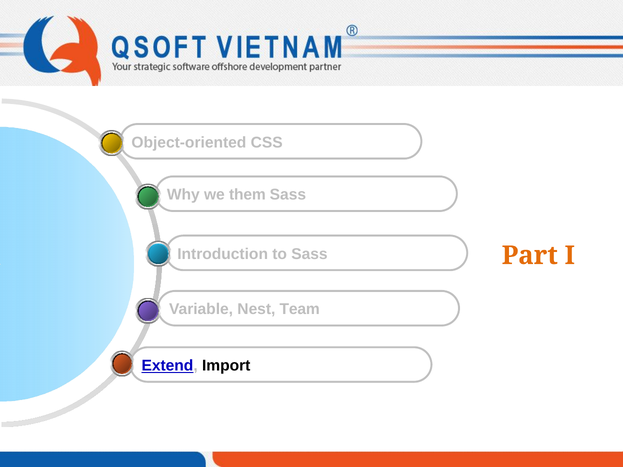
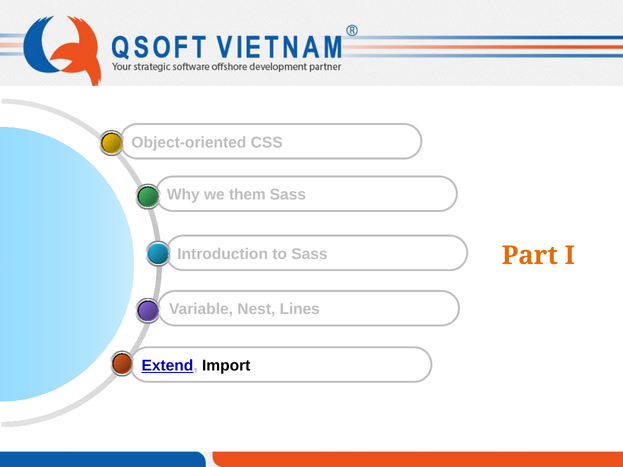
Team: Team -> Lines
